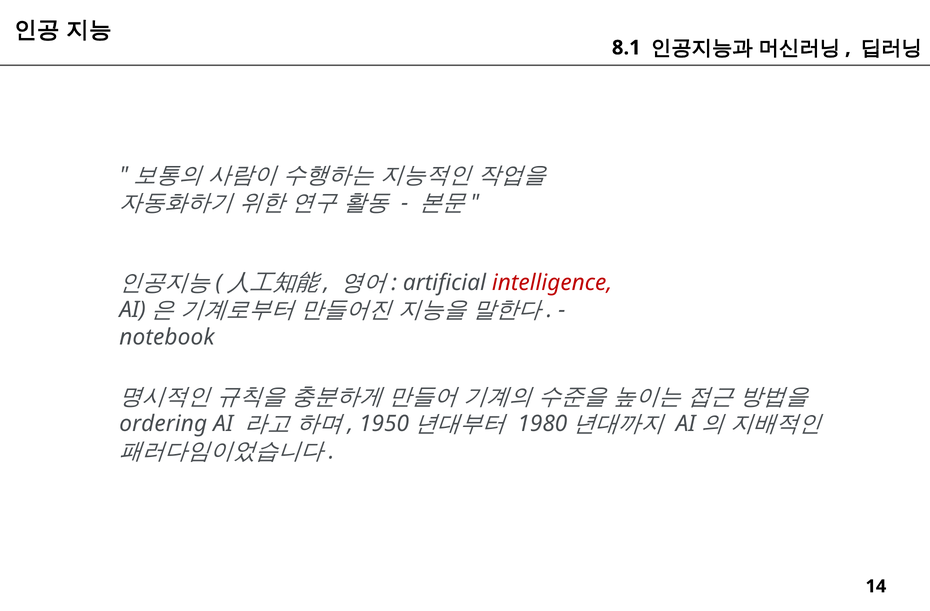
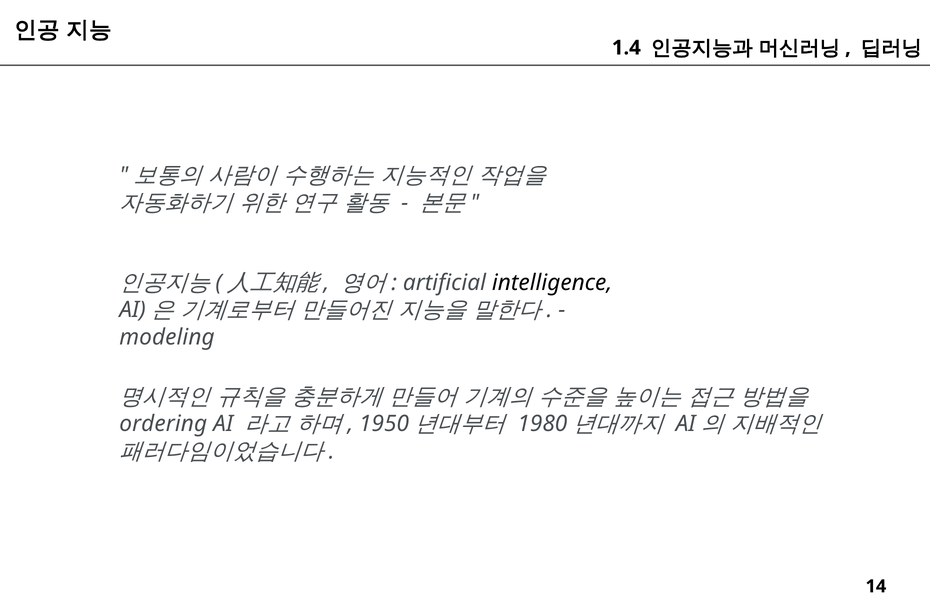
8.1: 8.1 -> 1.4
intelligence colour: red -> black
notebook: notebook -> modeling
